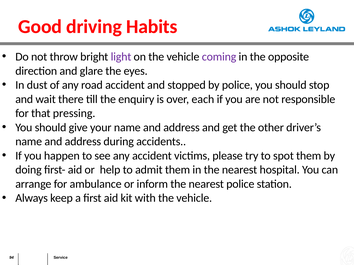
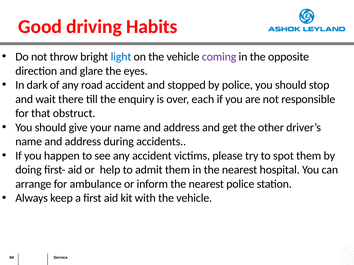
light colour: purple -> blue
dust: dust -> dark
pressing: pressing -> obstruct
